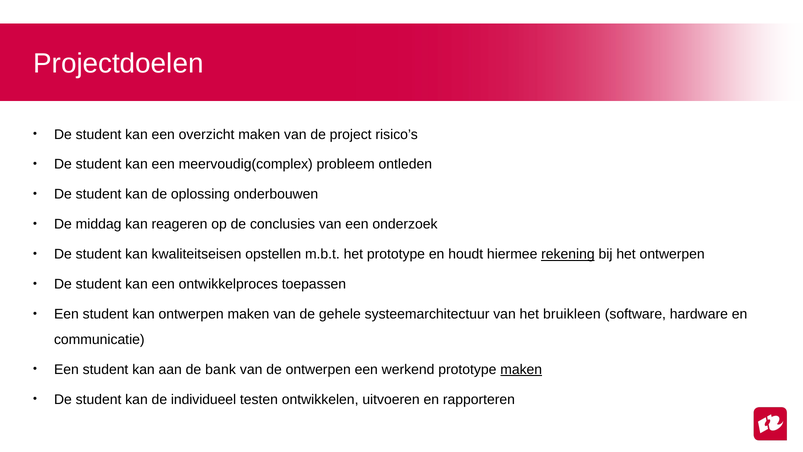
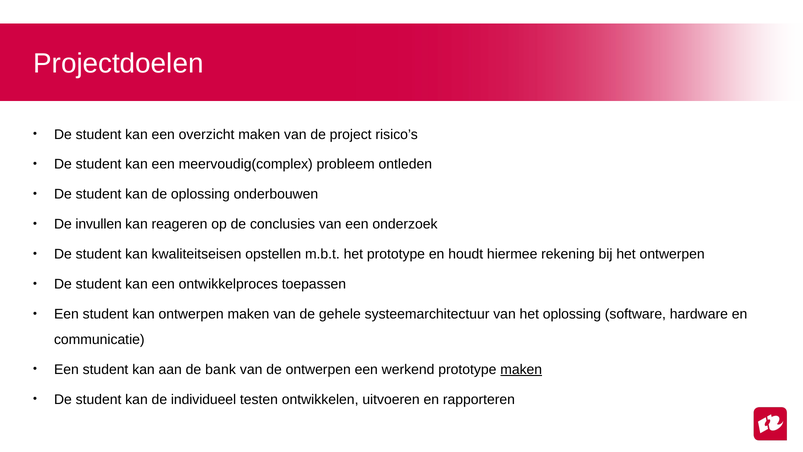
middag: middag -> invullen
rekening underline: present -> none
het bruikleen: bruikleen -> oplossing
